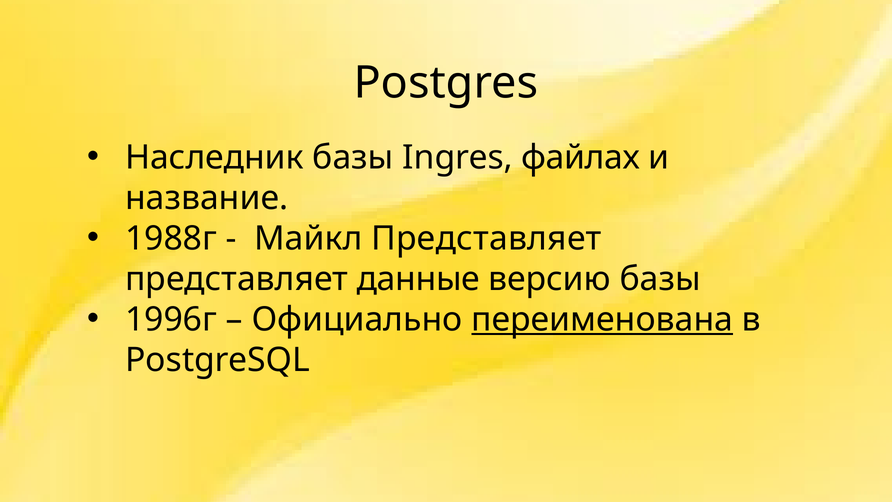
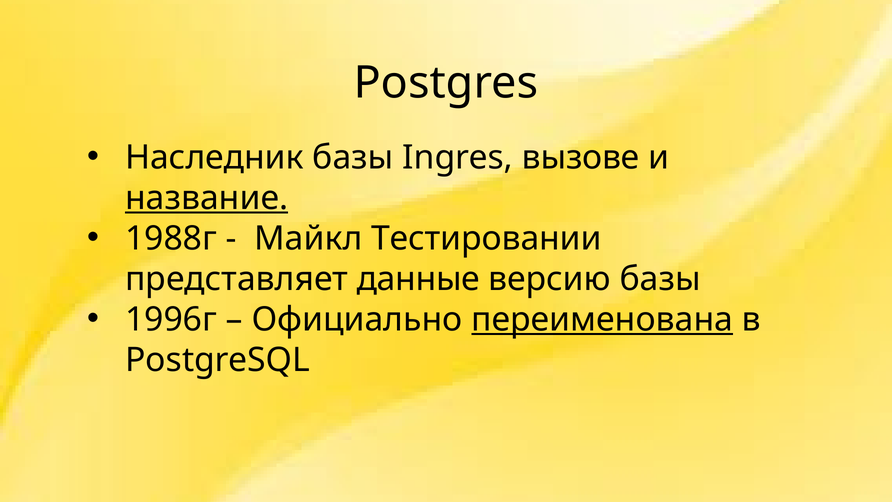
файлах: файлах -> вызове
название underline: none -> present
Майкл Представляет: Представляет -> Тестировании
